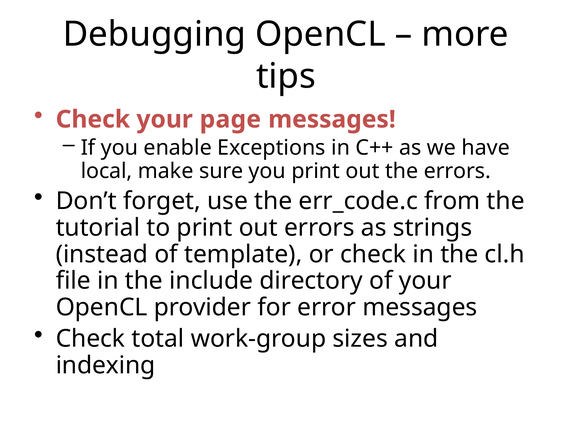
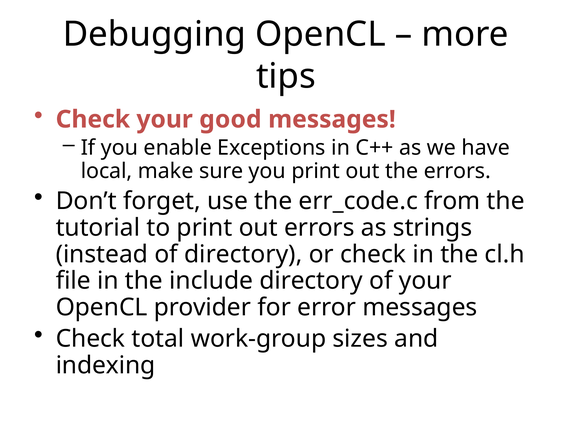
page: page -> good
of template: template -> directory
